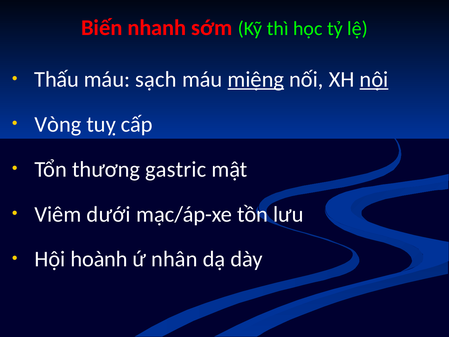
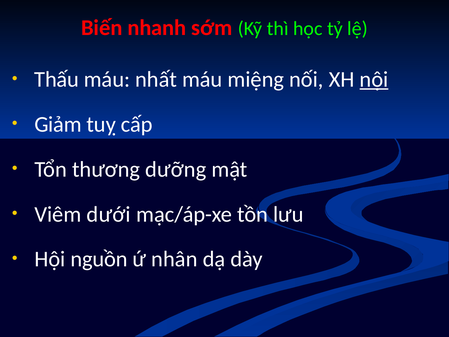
sạch: sạch -> nhất
miệng underline: present -> none
Vòng: Vòng -> Giảm
gastric: gastric -> dưỡng
hoành: hoành -> nguồn
